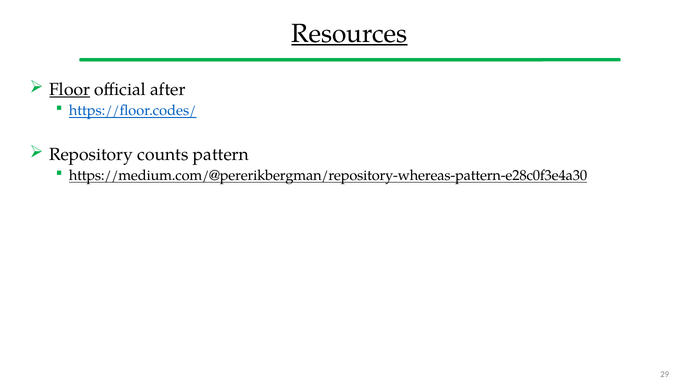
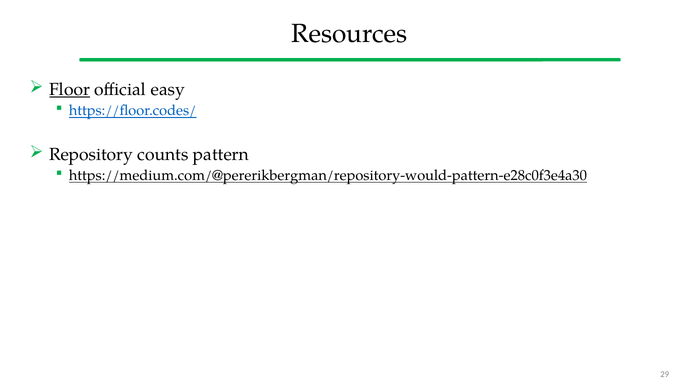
Resources underline: present -> none
after: after -> easy
https://medium.com/@pererikbergman/repository-whereas-pattern-e28c0f3e4a30: https://medium.com/@pererikbergman/repository-whereas-pattern-e28c0f3e4a30 -> https://medium.com/@pererikbergman/repository-would-pattern-e28c0f3e4a30
